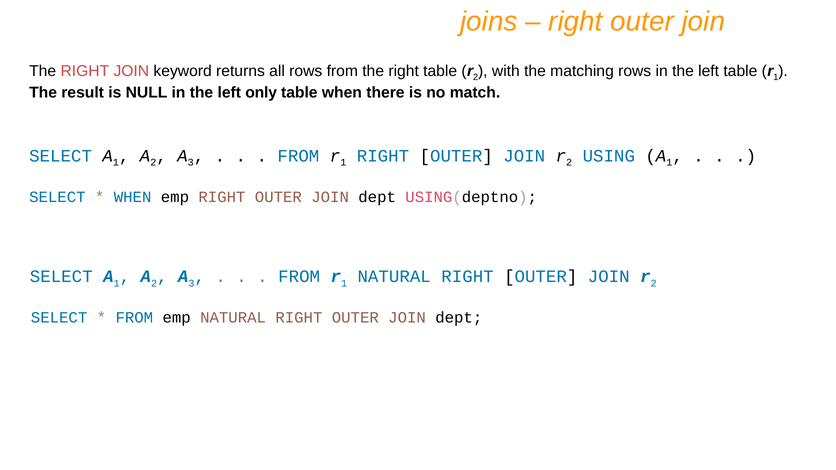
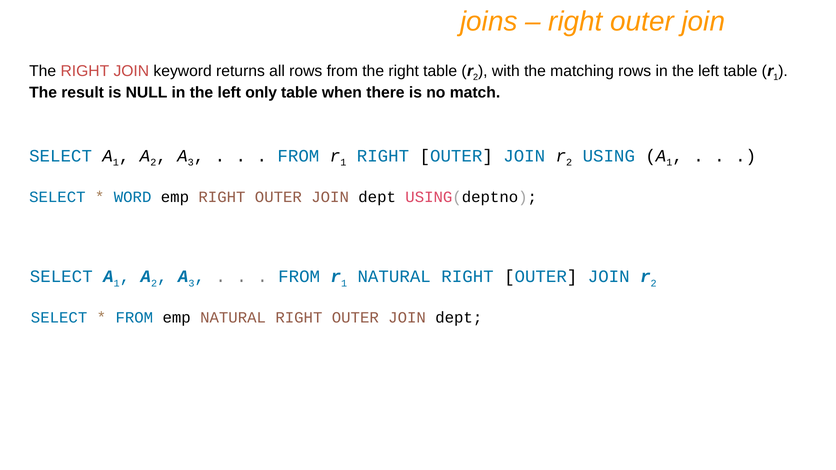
WHEN at (133, 197): WHEN -> WORD
